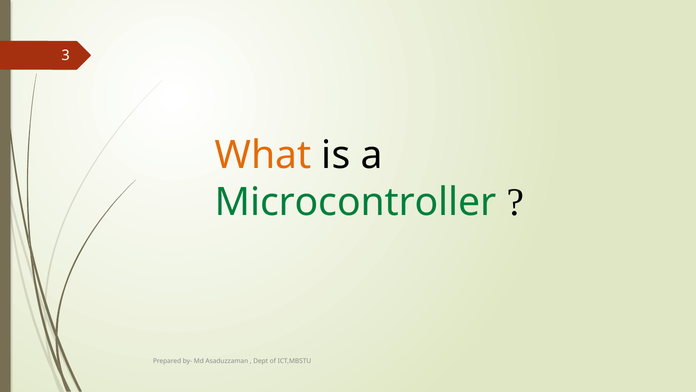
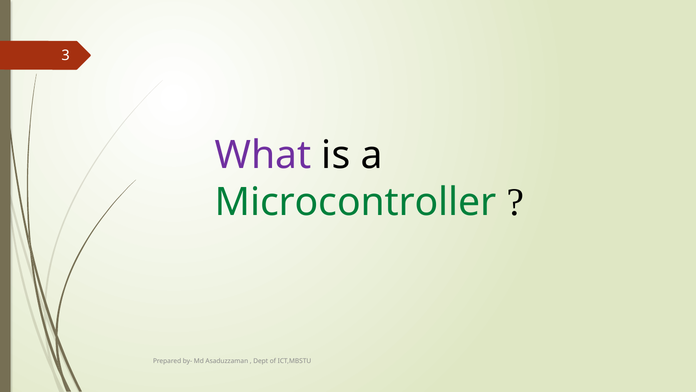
What colour: orange -> purple
